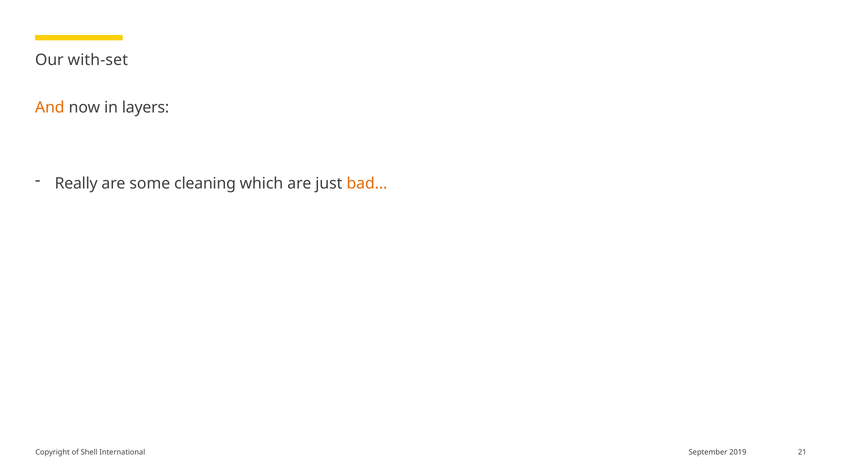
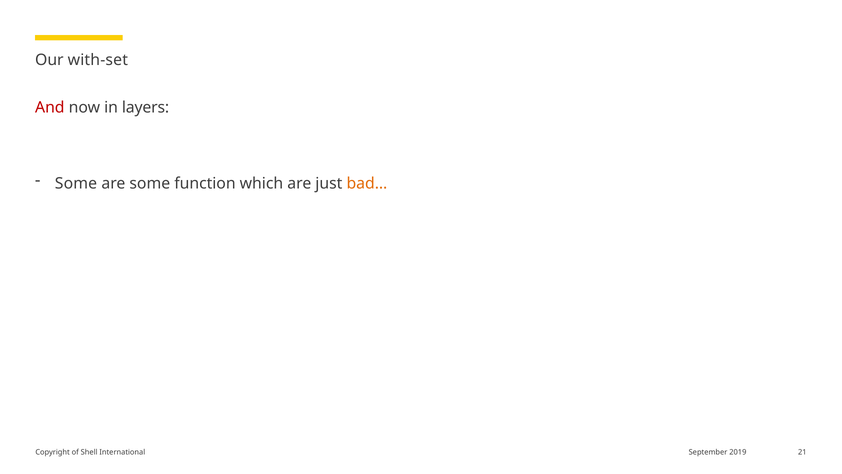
And colour: orange -> red
Really at (76, 183): Really -> Some
cleaning: cleaning -> function
